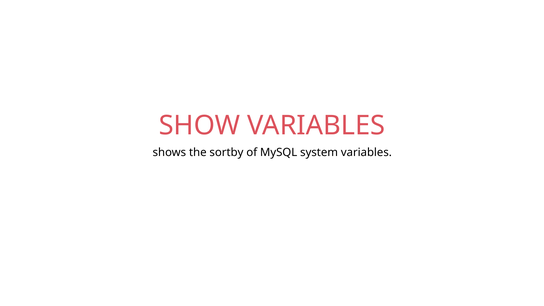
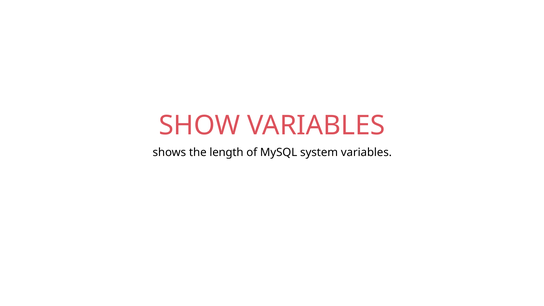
sortby: sortby -> length
